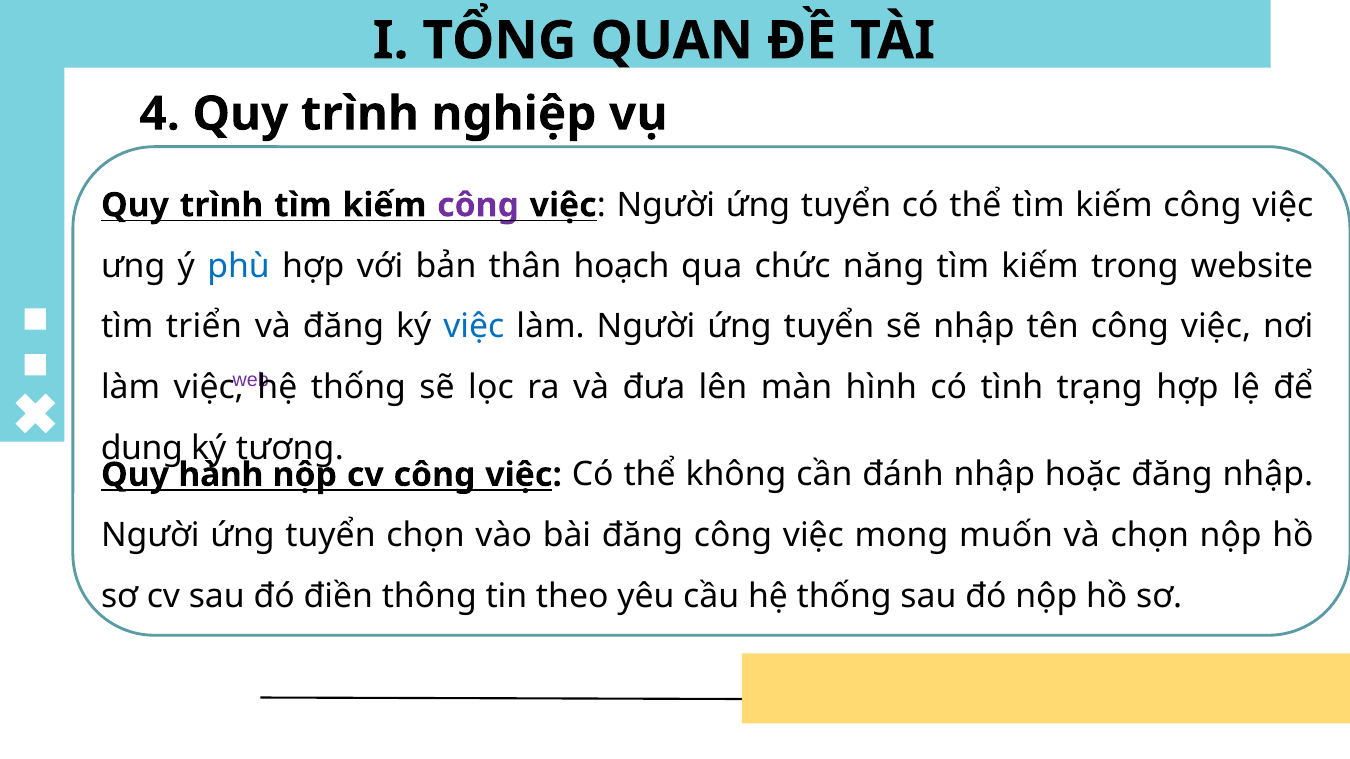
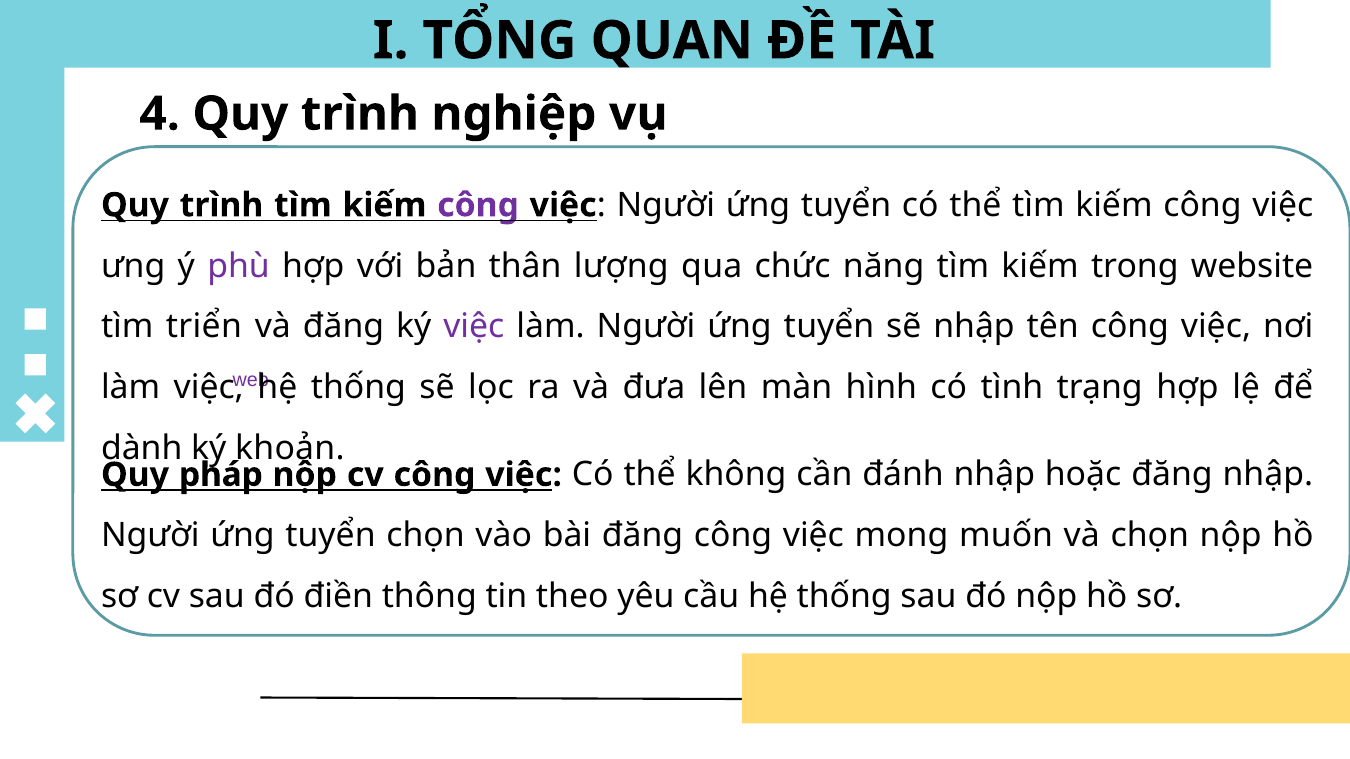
phù at (239, 266) colour: blue -> purple
thân hoạch: hoạch -> lượng
việc at (474, 327) colour: blue -> purple
dụng: dụng -> dành
tương: tương -> khoản
Quy hành: hành -> pháp
